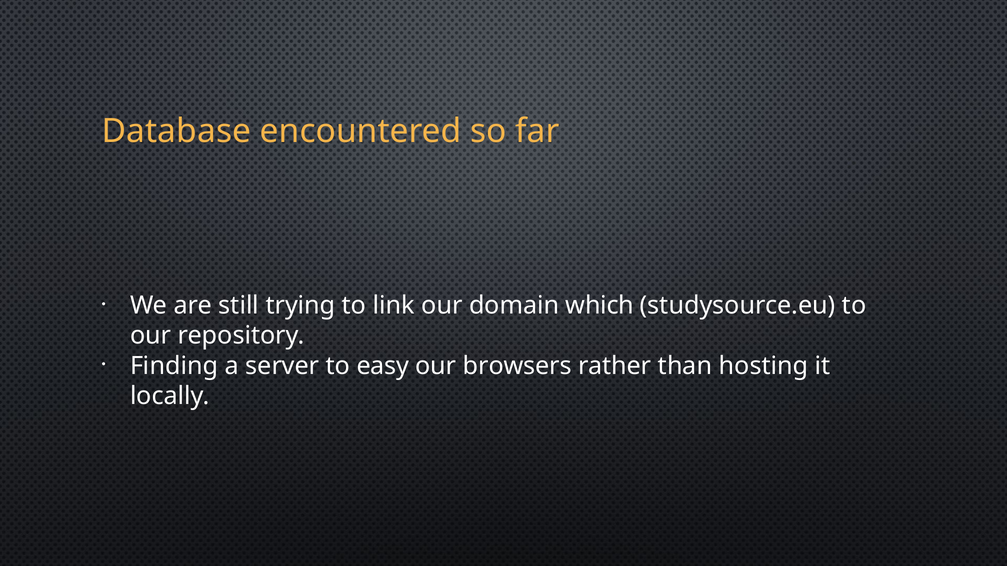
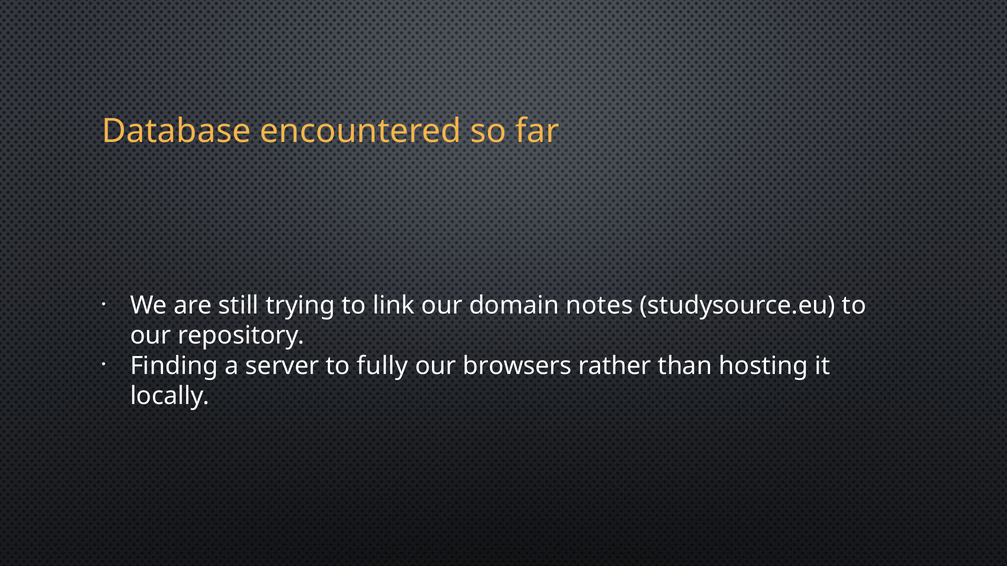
which: which -> notes
easy: easy -> fully
